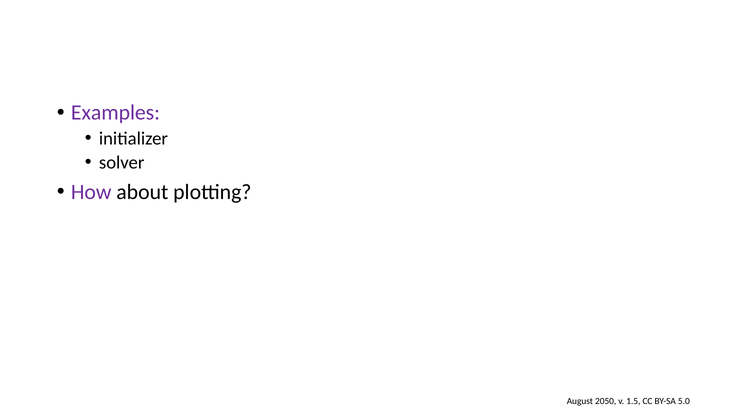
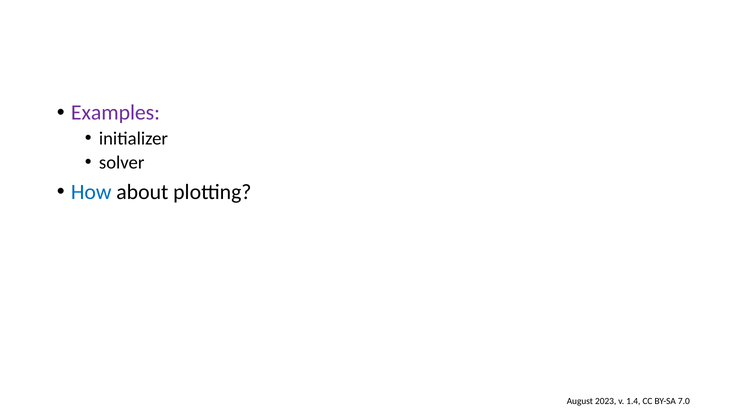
How colour: purple -> blue
2050: 2050 -> 2023
1.5: 1.5 -> 1.4
5.0: 5.0 -> 7.0
